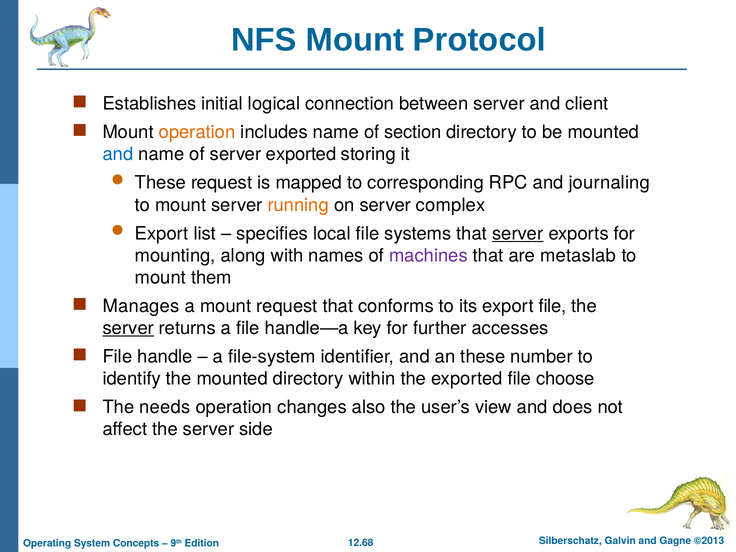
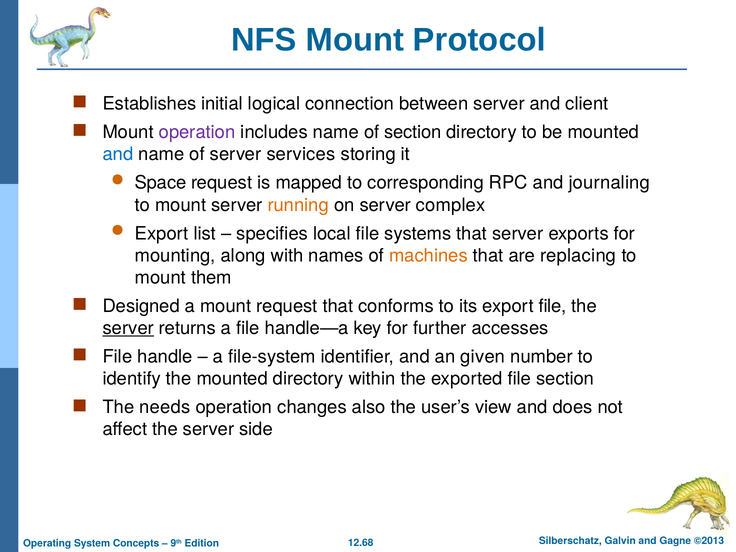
operation at (197, 132) colour: orange -> purple
server exported: exported -> services
These at (160, 183): These -> Space
server at (518, 233) underline: present -> none
machines colour: purple -> orange
metaslab: metaslab -> replacing
Manages: Manages -> Designed
an these: these -> given
file choose: choose -> section
